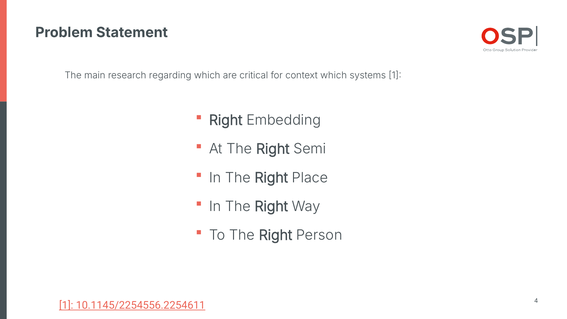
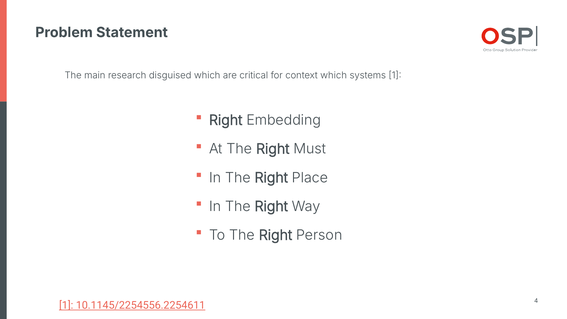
regarding: regarding -> disguised
Semi: Semi -> Must
